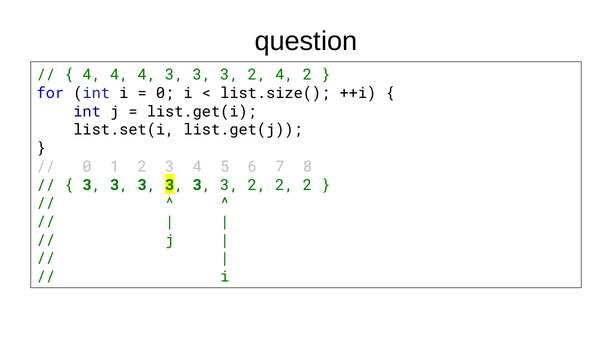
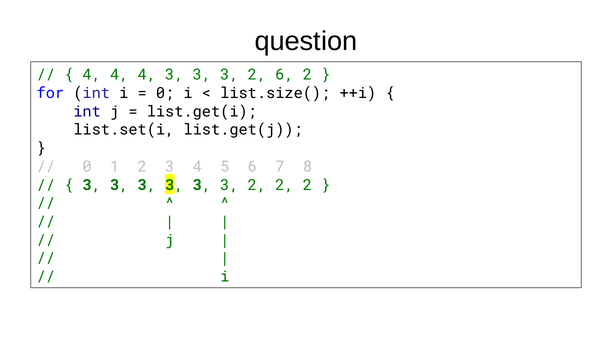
2 4: 4 -> 6
